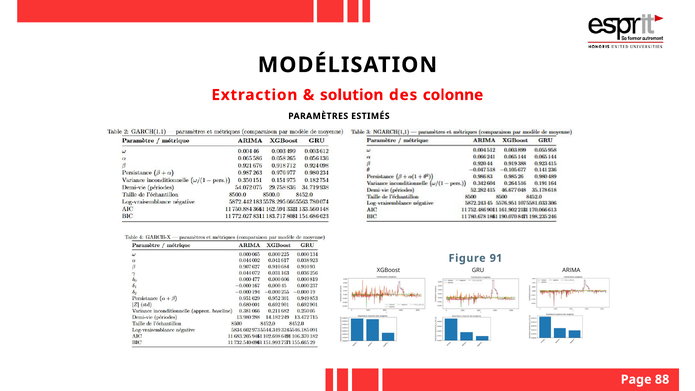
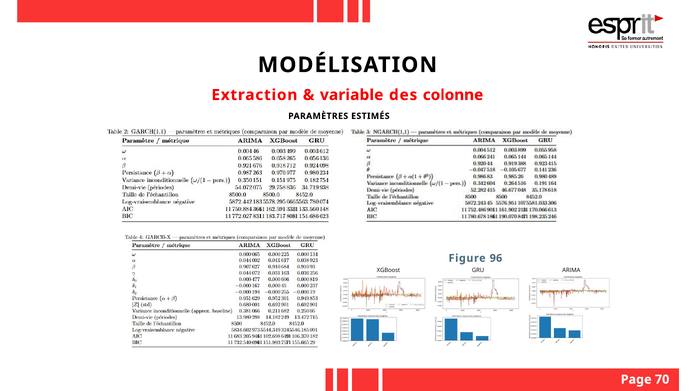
solution: solution -> variable
91: 91 -> 96
88: 88 -> 70
